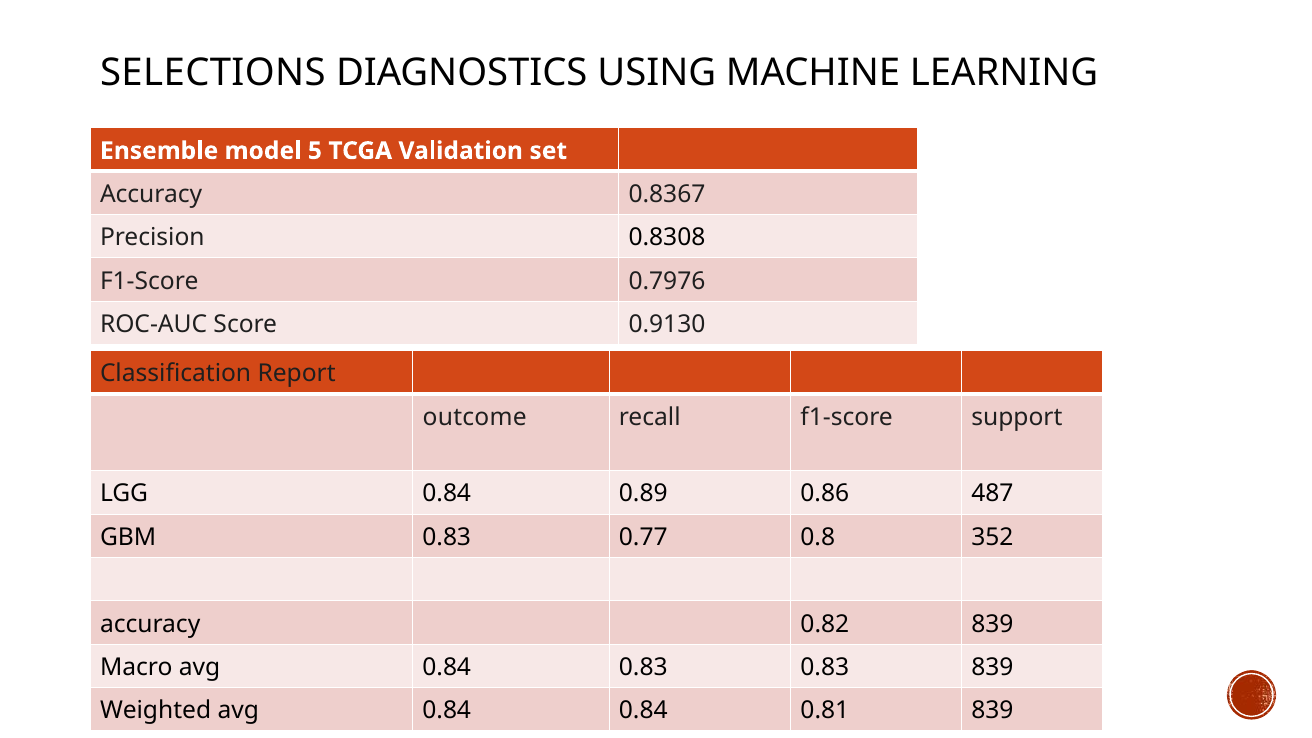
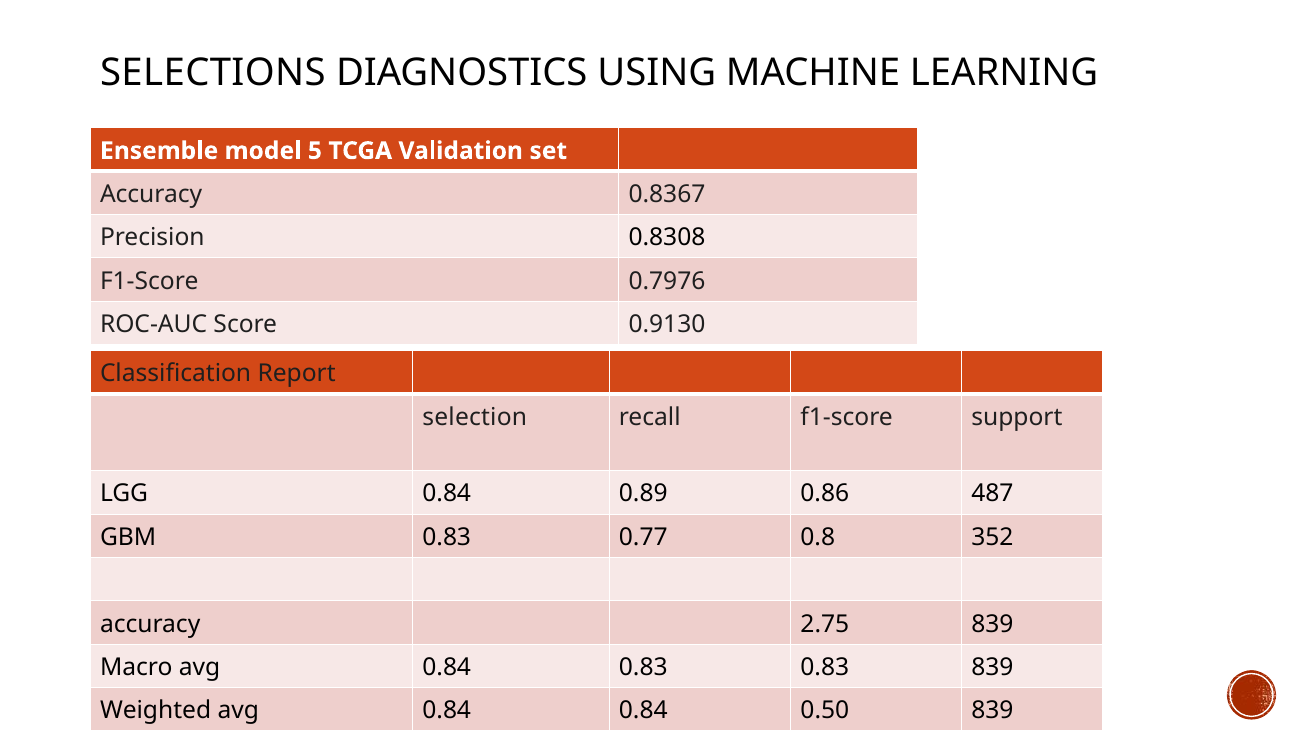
outcome: outcome -> selection
0.82: 0.82 -> 2.75
0.81: 0.81 -> 0.50
